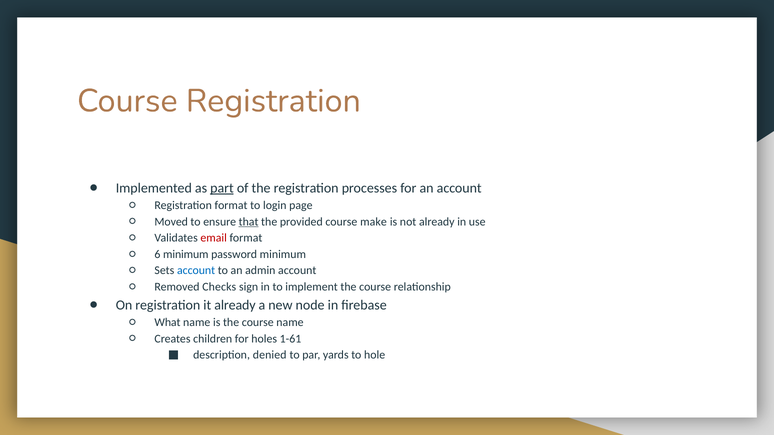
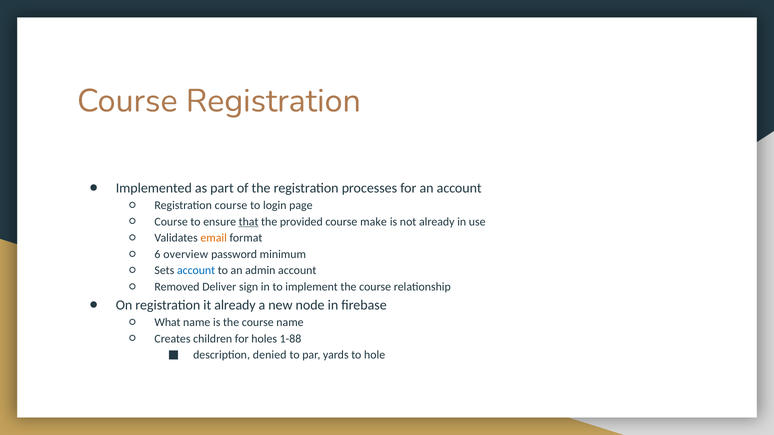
part underline: present -> none
Registration format: format -> course
Moved at (171, 222): Moved -> Course
email colour: red -> orange
6 minimum: minimum -> overview
Checks: Checks -> Deliver
1-61: 1-61 -> 1-88
